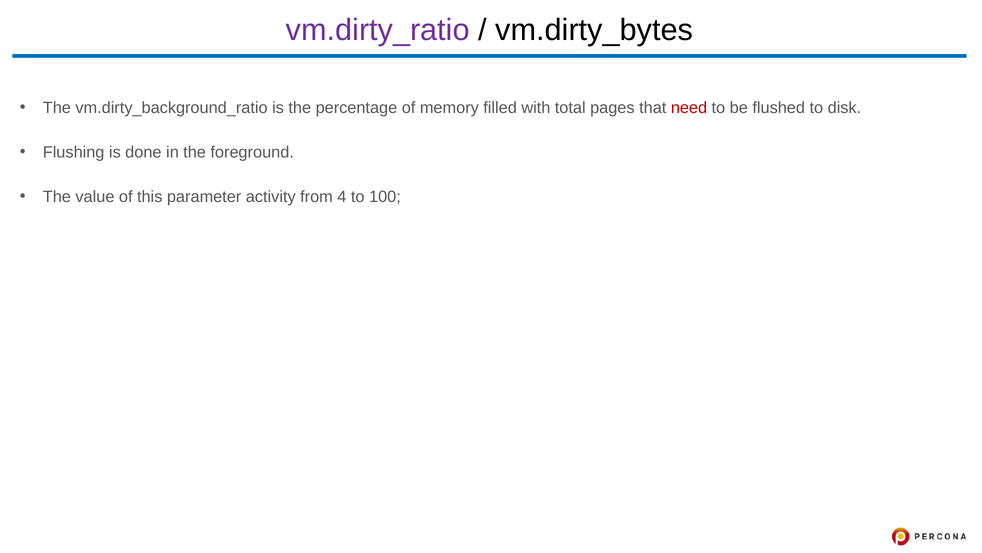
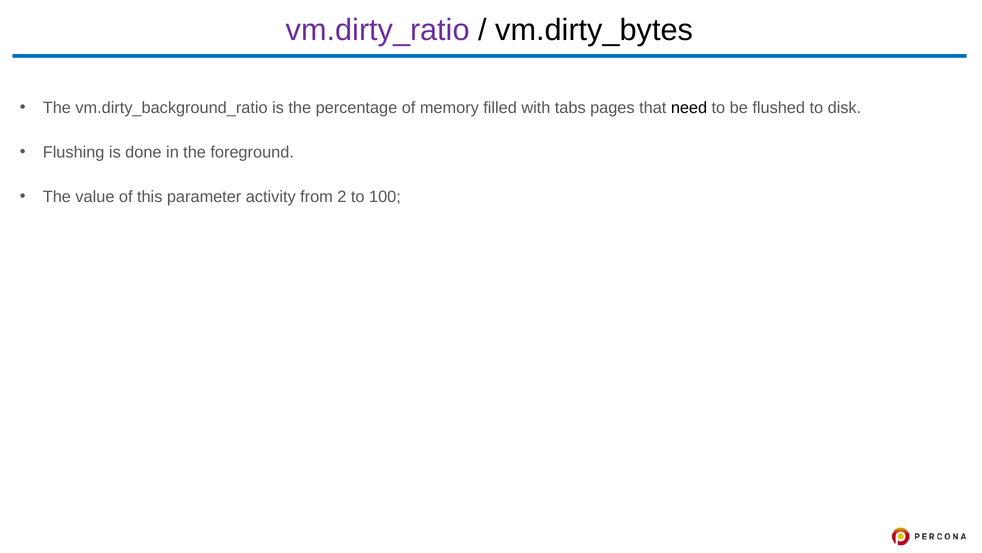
total: total -> tabs
need colour: red -> black
4: 4 -> 2
